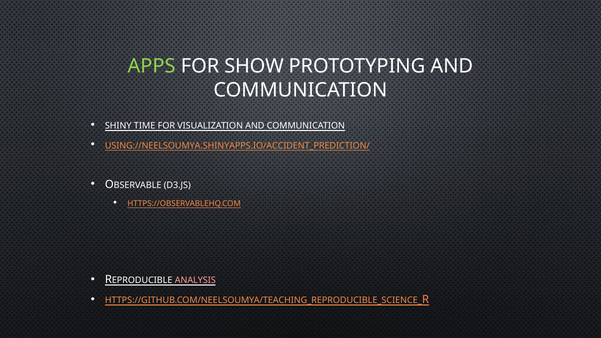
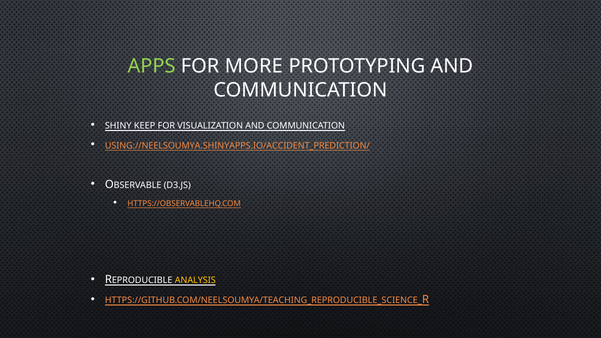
SHOW: SHOW -> MORE
TIME: TIME -> KEEP
ANALYSIS colour: pink -> yellow
